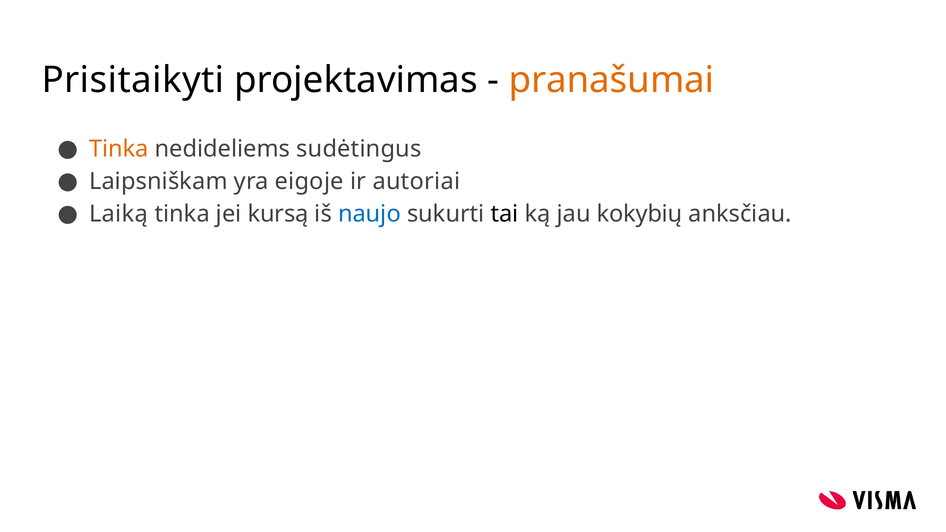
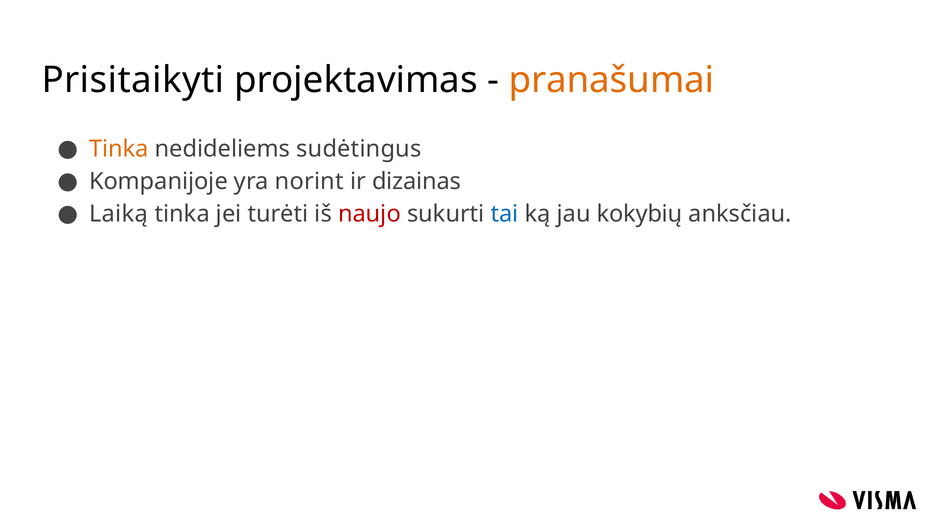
Laipsniškam: Laipsniškam -> Kompanijoje
eigoje: eigoje -> norint
autoriai: autoriai -> dizainas
kursą: kursą -> turėti
naujo colour: blue -> red
tai colour: black -> blue
